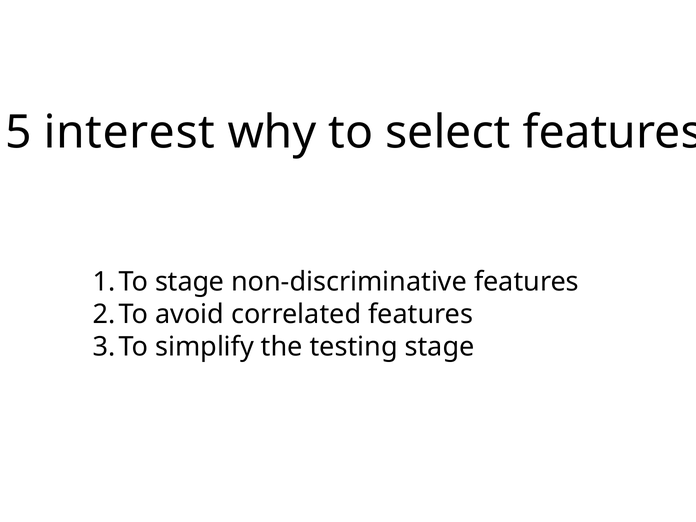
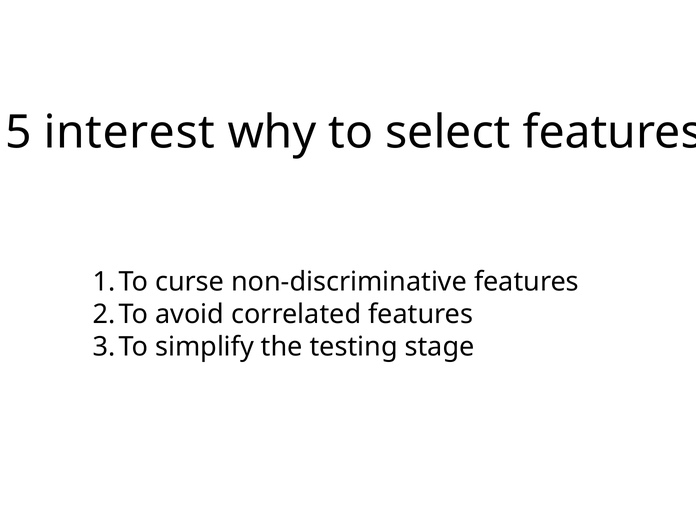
stage at (190, 282): stage -> curse
